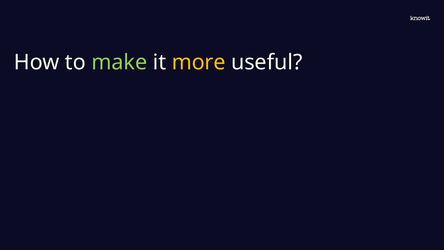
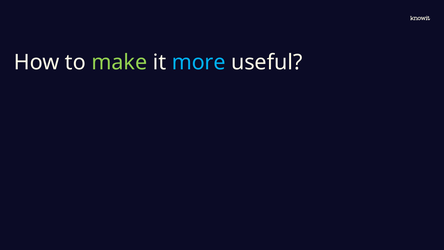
more colour: yellow -> light blue
